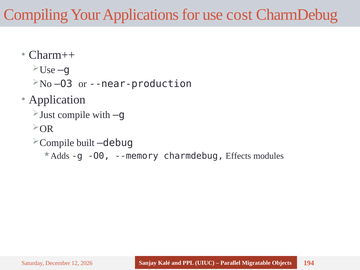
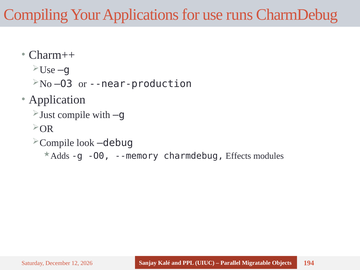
cost: cost -> runs
built: built -> look
